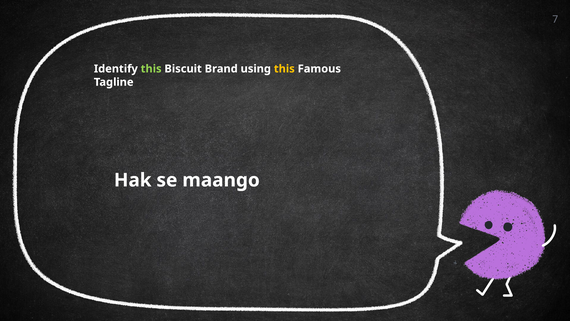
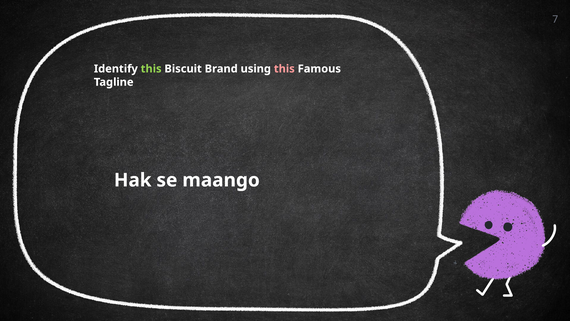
this at (284, 69) colour: yellow -> pink
